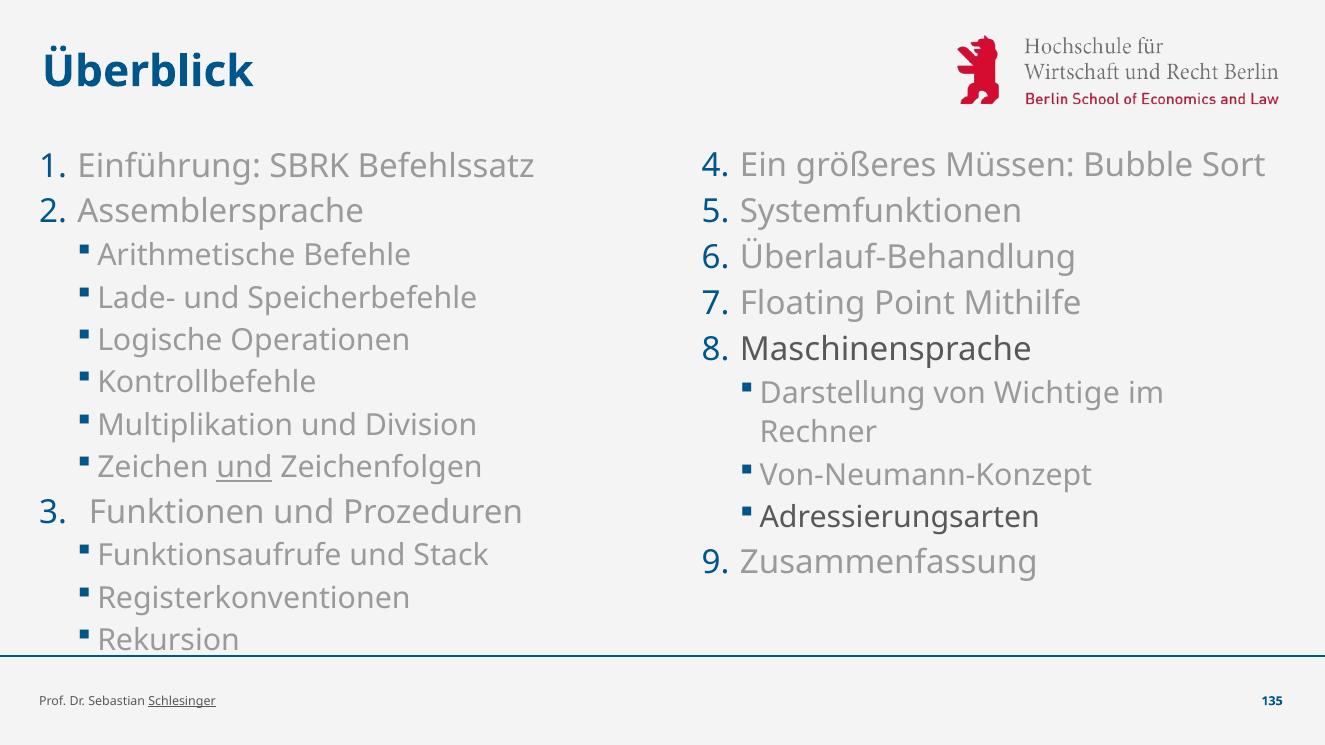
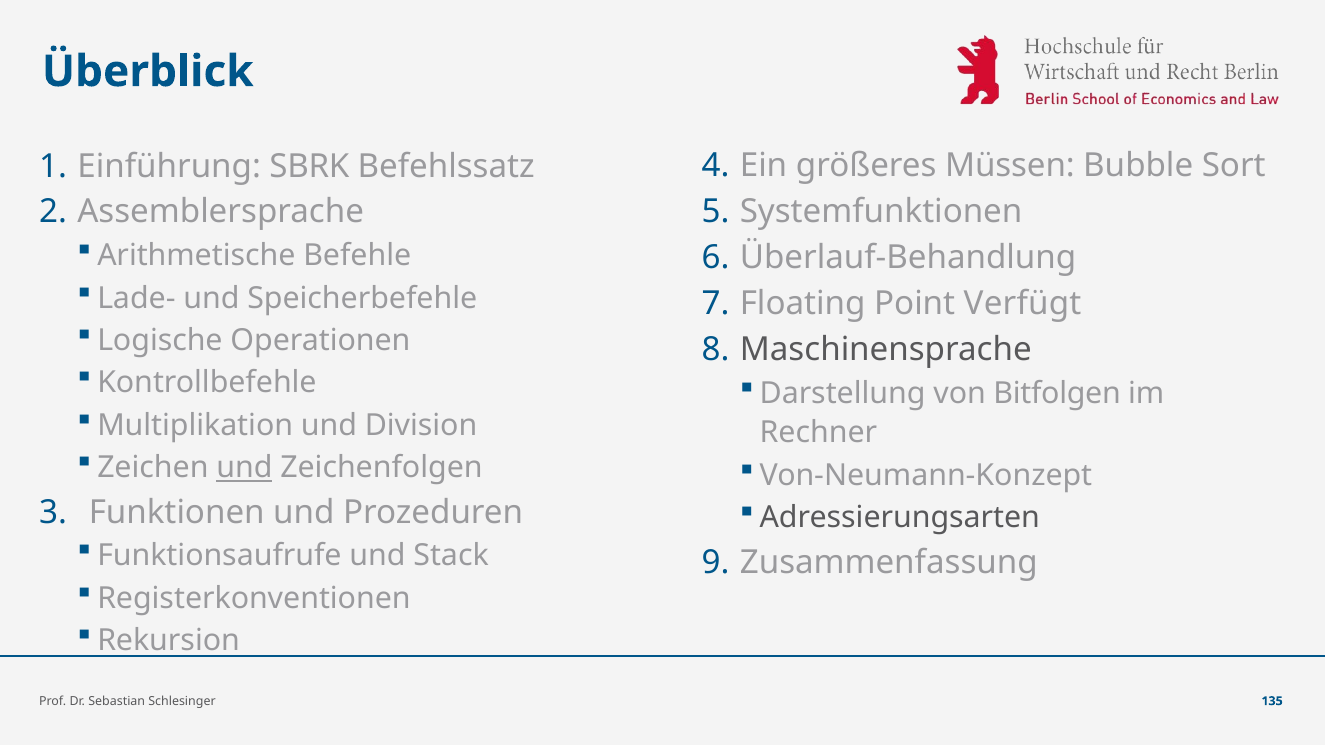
Mithilfe: Mithilfe -> Verfügt
Wichtige: Wichtige -> Bitfolgen
Schlesinger underline: present -> none
